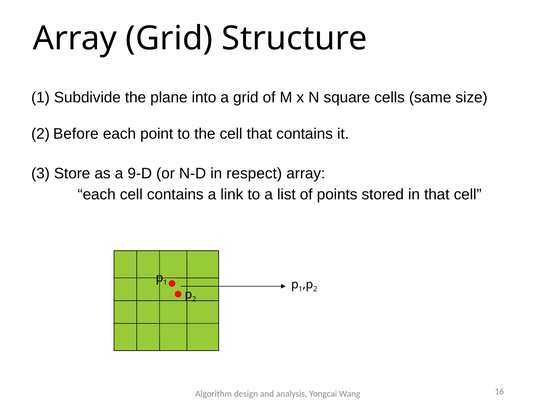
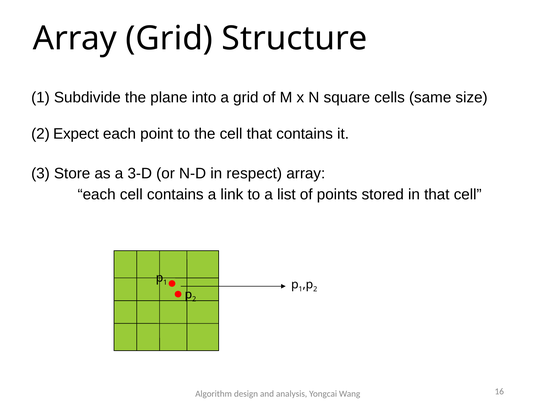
Before: Before -> Expect
9-D: 9-D -> 3-D
